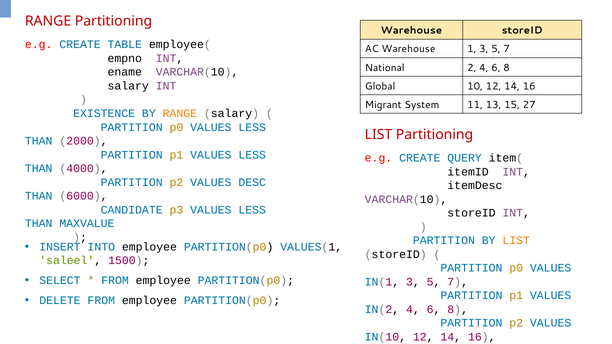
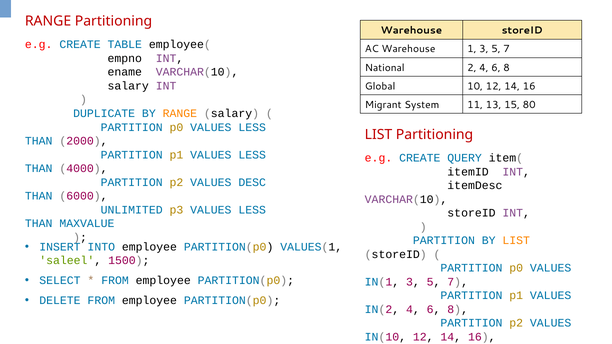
27: 27 -> 80
EXISTENCE: EXISTENCE -> DUPLICATE
CANDIDATE: CANDIDATE -> UNLIMITED
